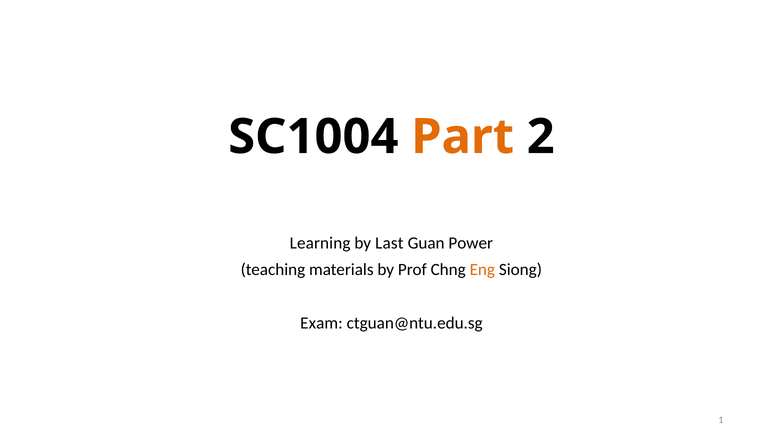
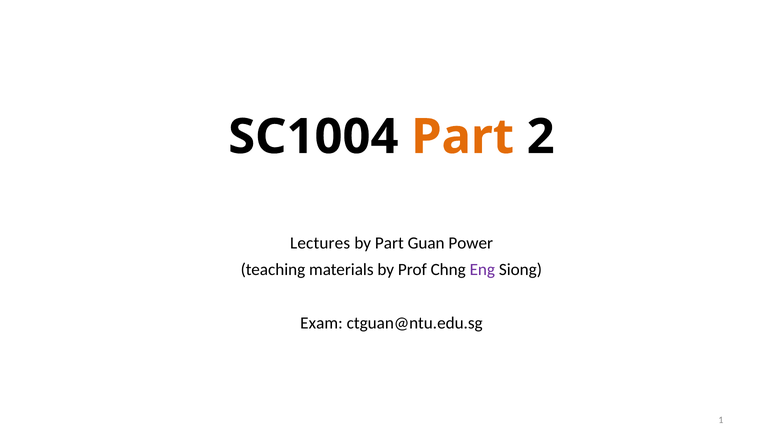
Learning: Learning -> Lectures
by Last: Last -> Part
Eng colour: orange -> purple
